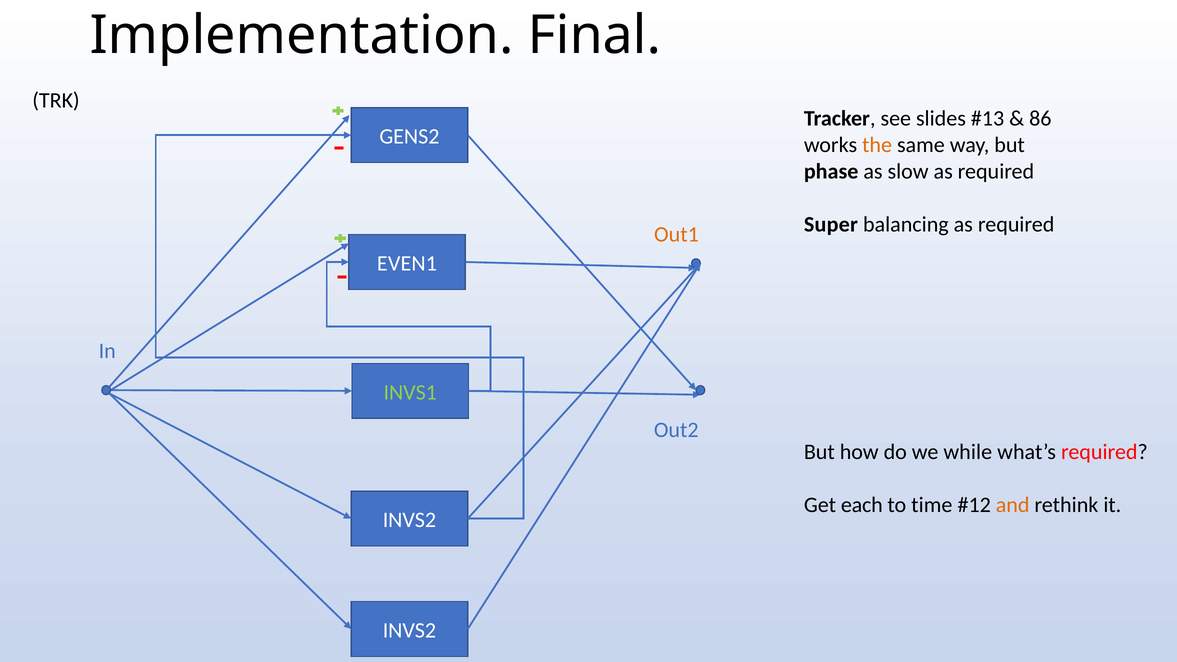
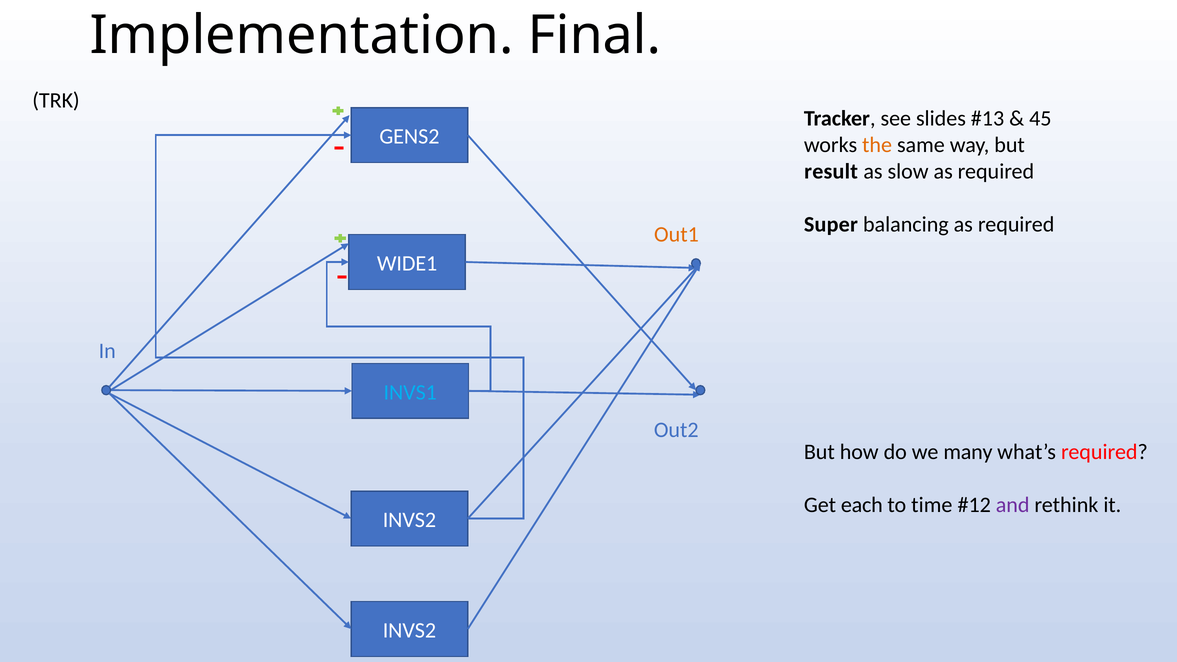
86: 86 -> 45
phase: phase -> result
EVEN1: EVEN1 -> WIDE1
INVS1 colour: light green -> light blue
while: while -> many
and colour: orange -> purple
